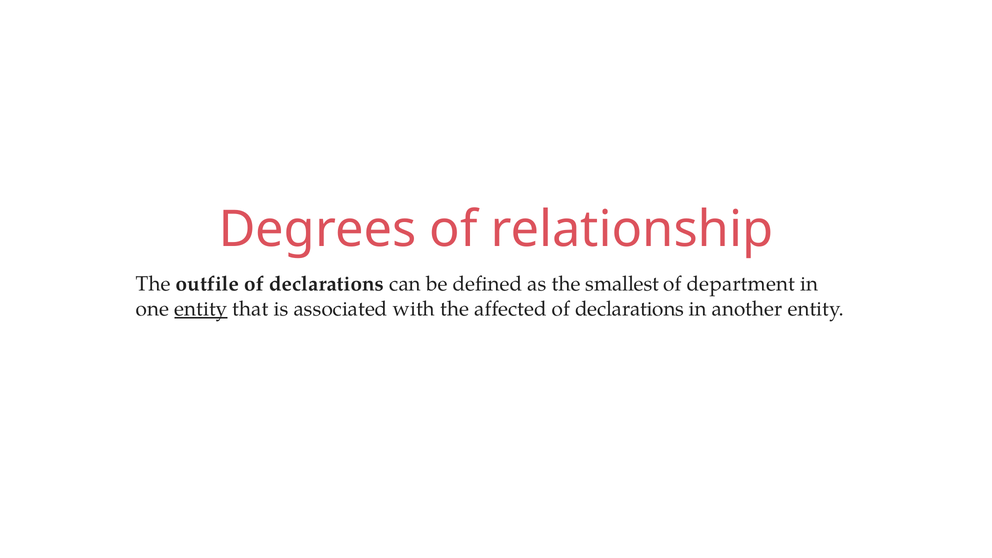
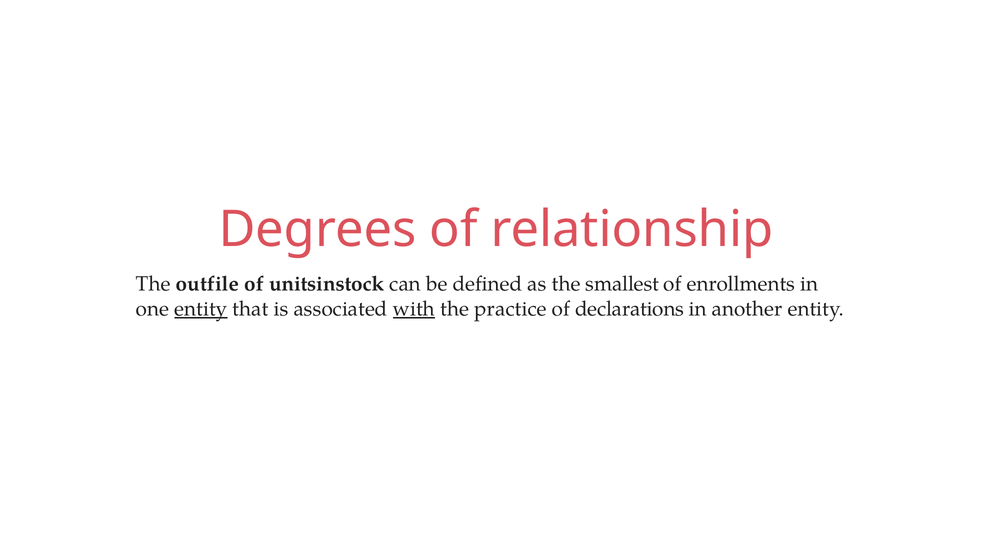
declarations at (327, 284): declarations -> unitsinstock
department: department -> enrollments
with underline: none -> present
affected: affected -> practice
